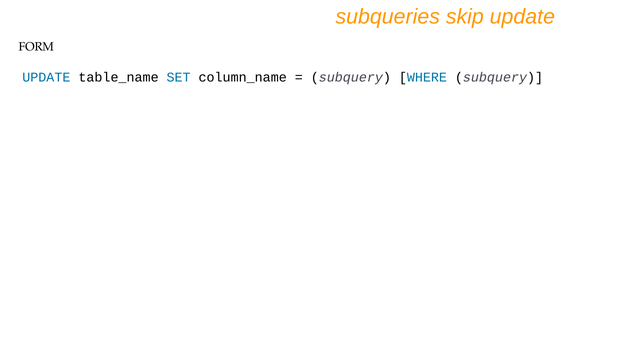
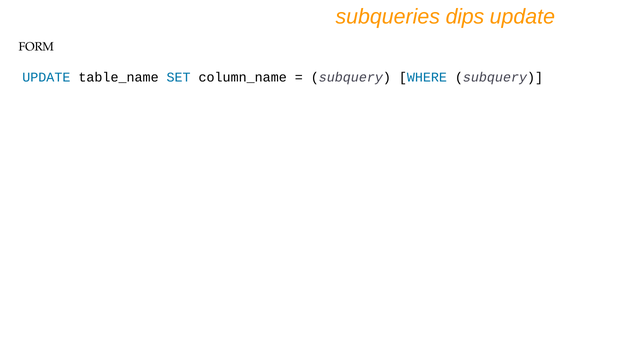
skip: skip -> dips
